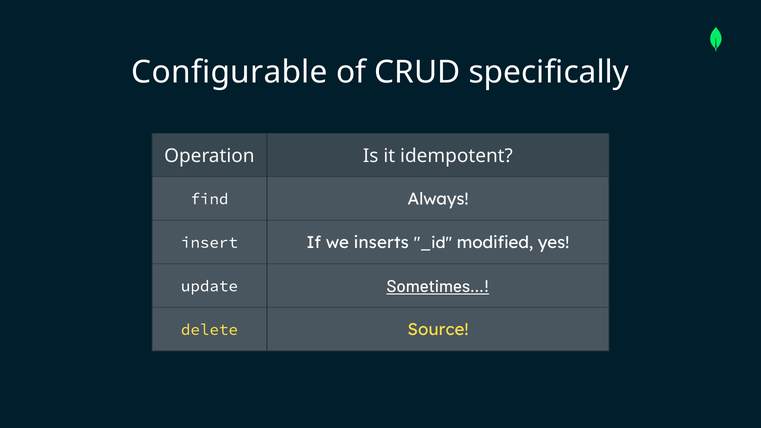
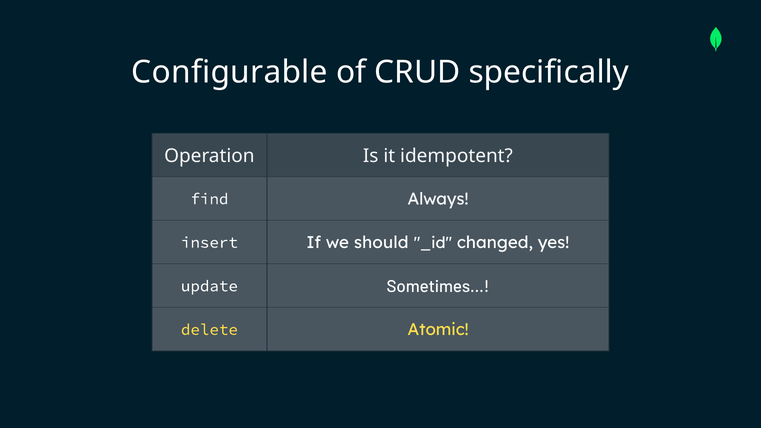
inserts: inserts -> should
modified: modified -> changed
Sometimes… underline: present -> none
Source: Source -> Atomic
